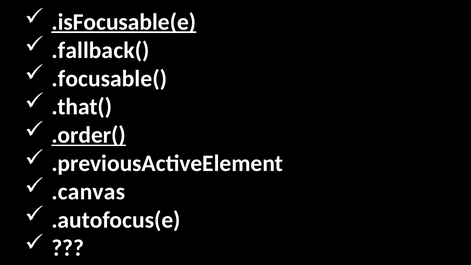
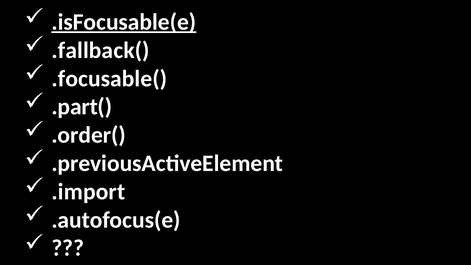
.that(: .that( -> .part(
.order( underline: present -> none
.canvas: .canvas -> .import
